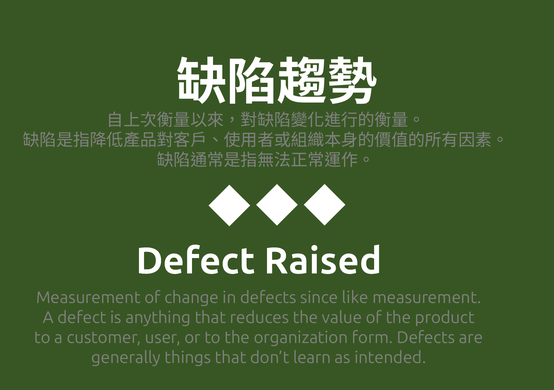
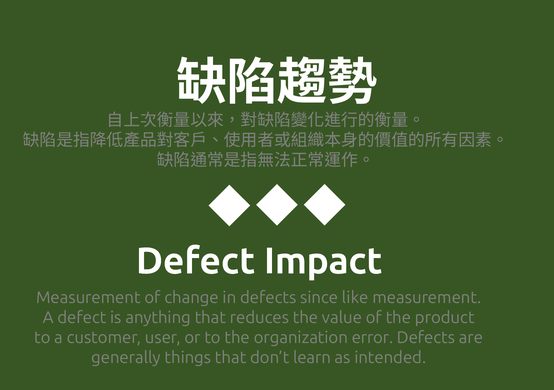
Raised: Raised -> Impact
form: form -> error
